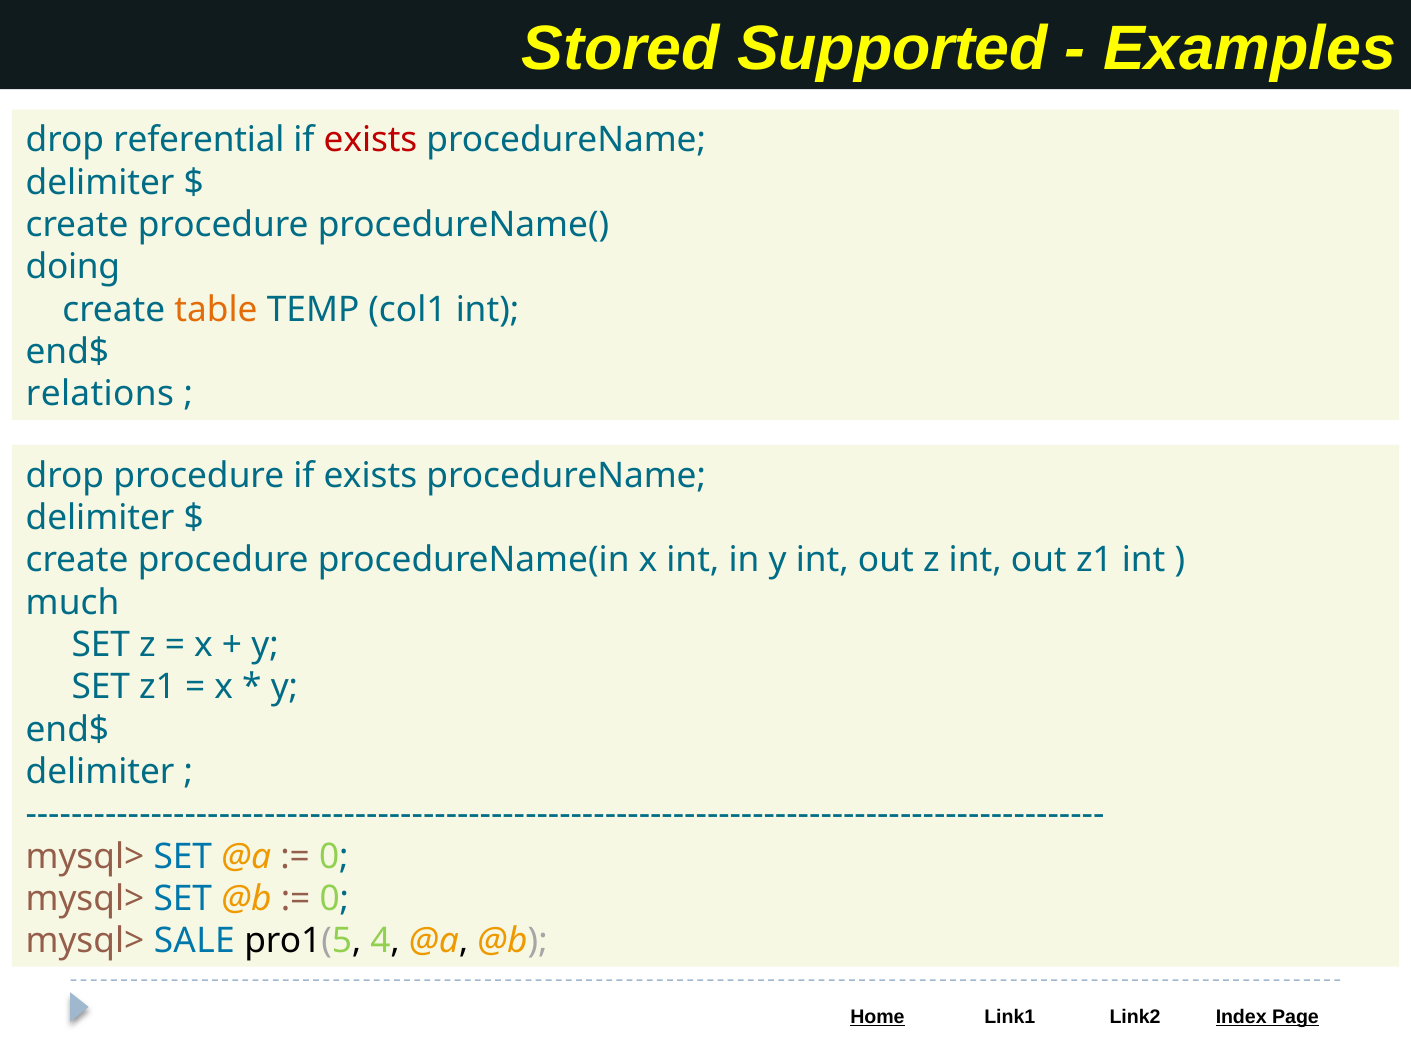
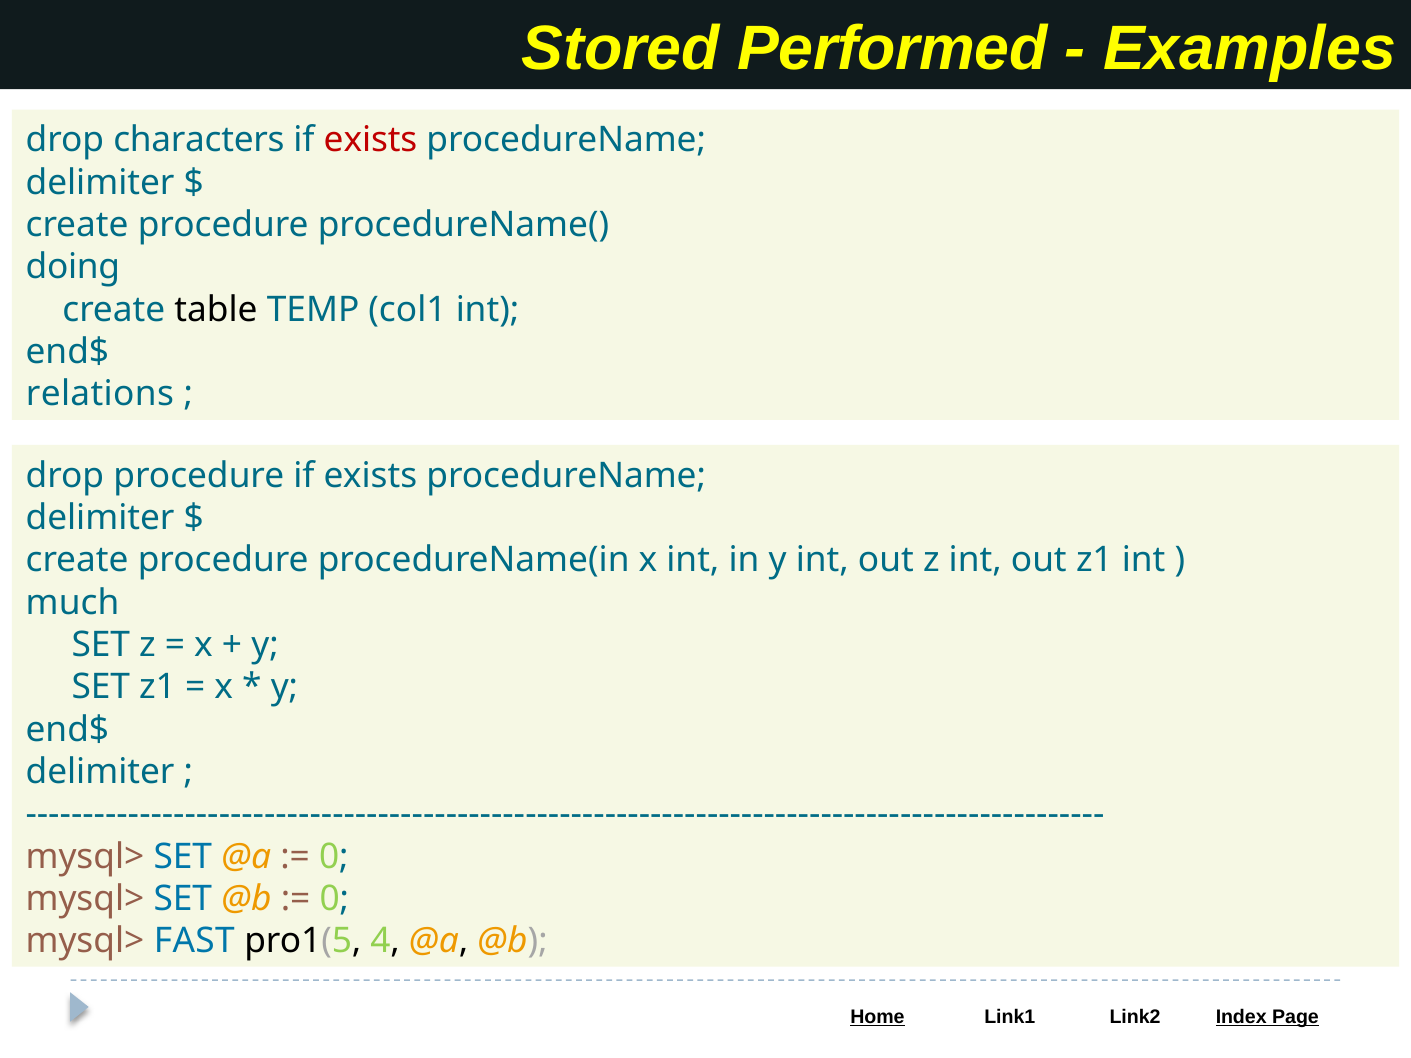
Supported: Supported -> Performed
referential: referential -> characters
table colour: orange -> black
SALE: SALE -> FAST
